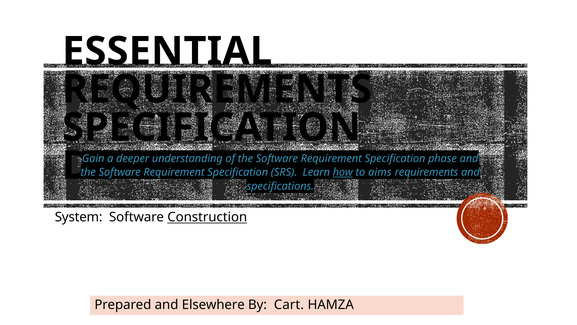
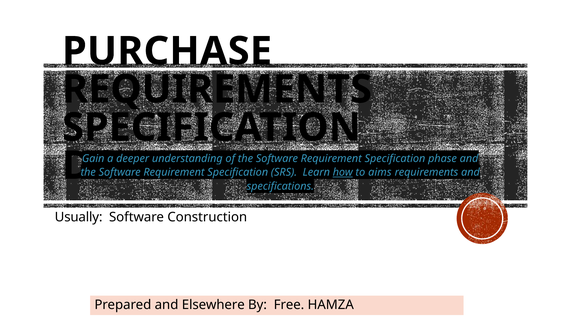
ESSENTIAL: ESSENTIAL -> PURCHASE
System: System -> Usually
Construction underline: present -> none
Cart: Cart -> Free
